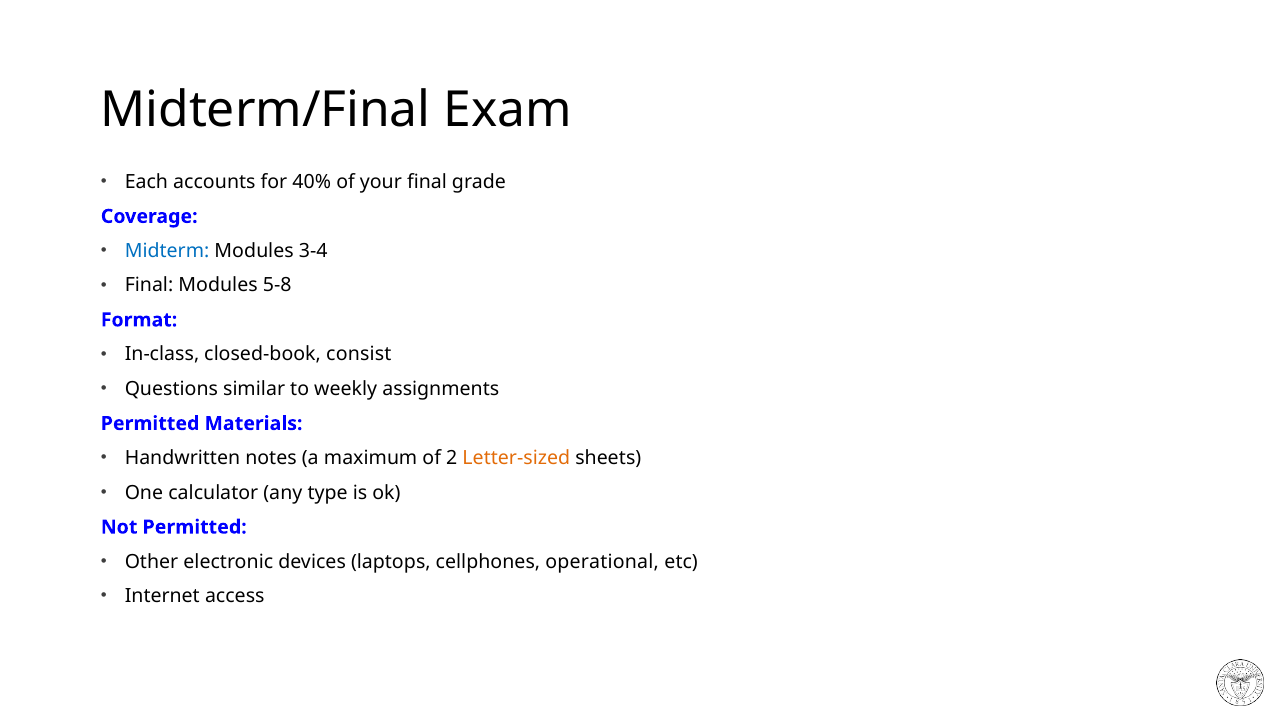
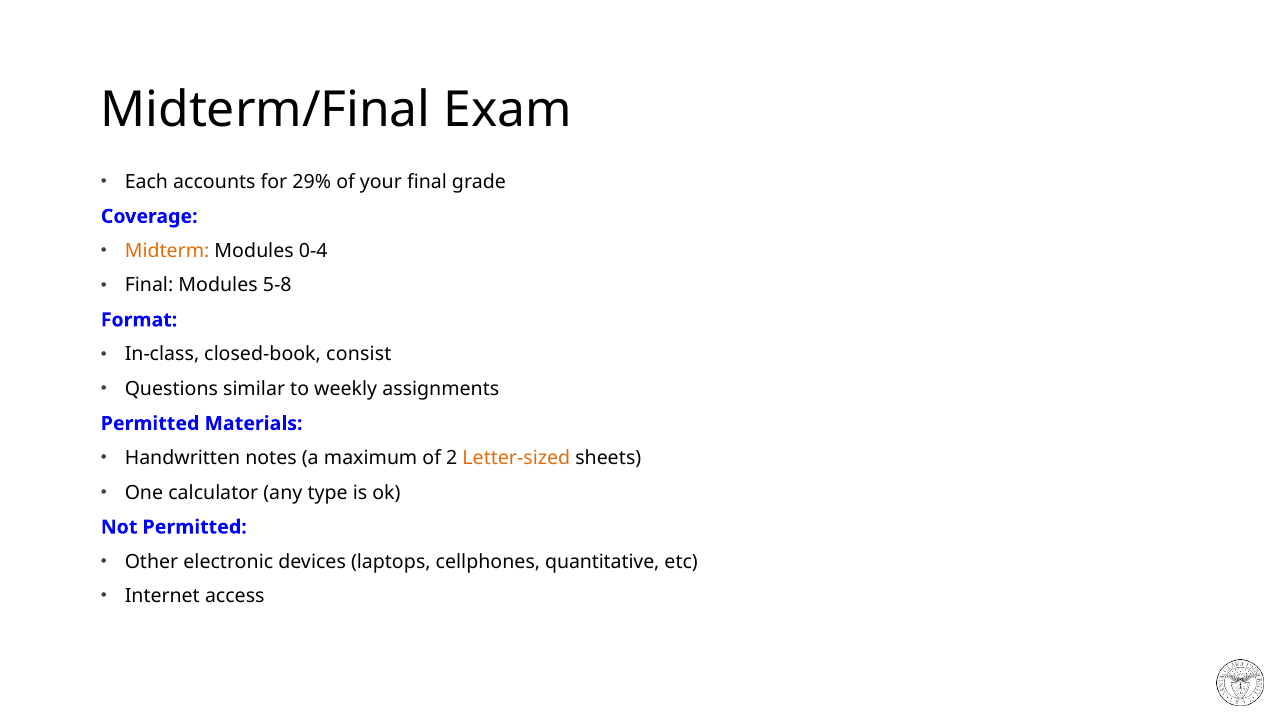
40%: 40% -> 29%
Midterm colour: blue -> orange
3-4: 3-4 -> 0-4
operational: operational -> quantitative
